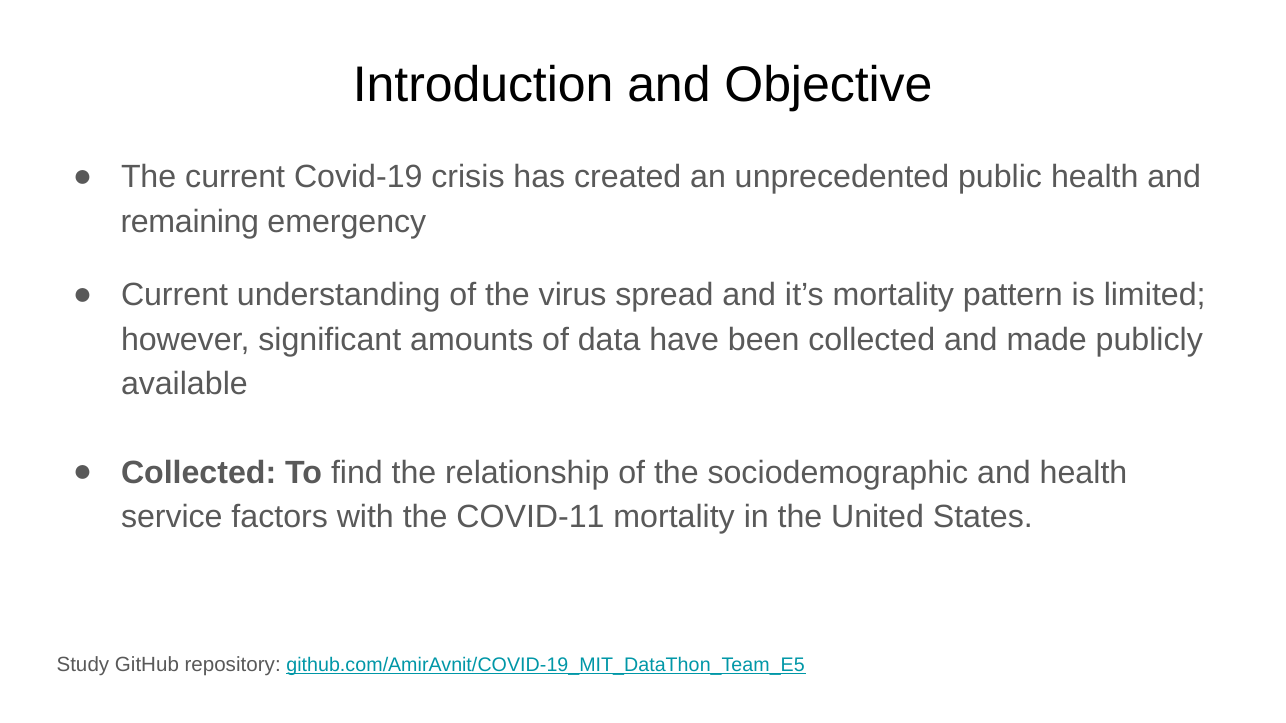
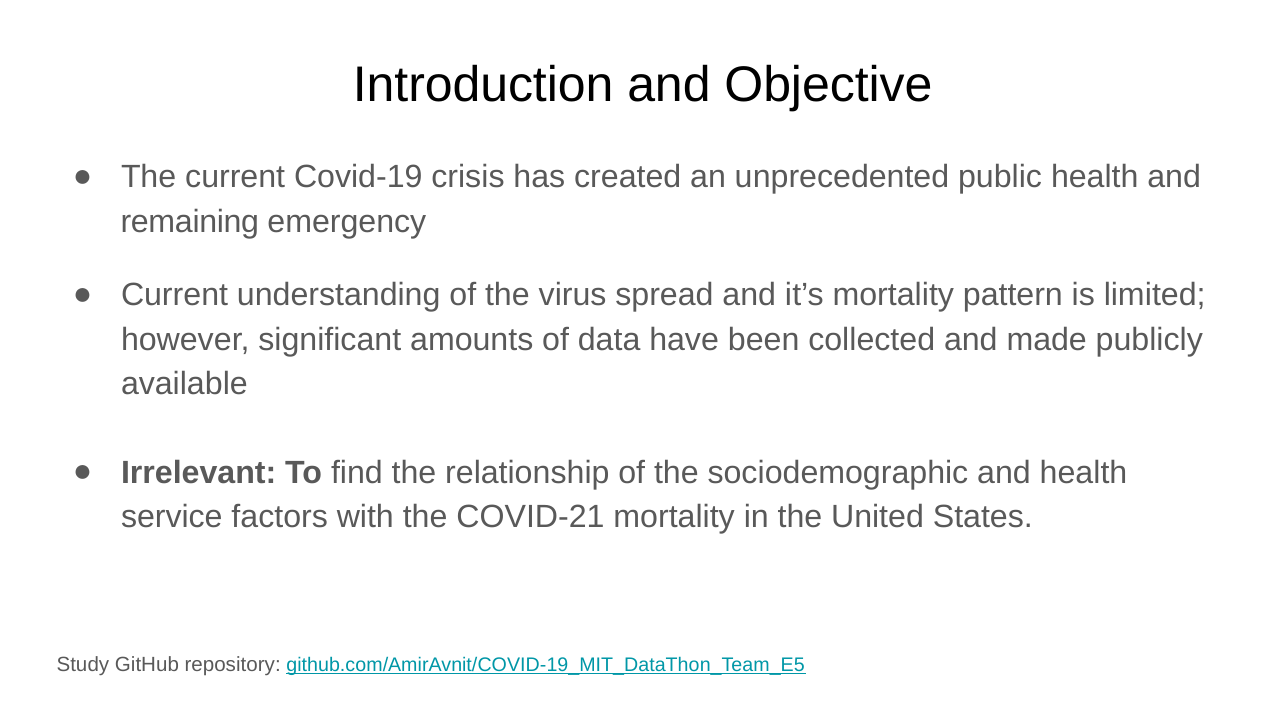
Collected at (199, 473): Collected -> Irrelevant
COVID-11: COVID-11 -> COVID-21
